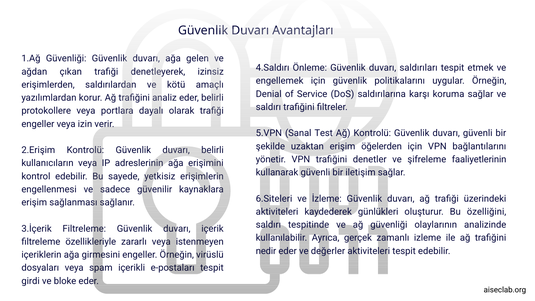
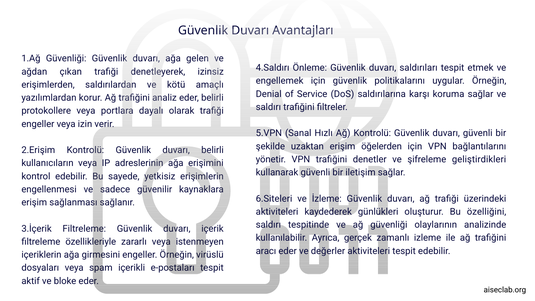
Test: Test -> Hızlı
faaliyetlerinin: faaliyetlerinin -> geliştirdikleri
nedir: nedir -> aracı
girdi: girdi -> aktif
